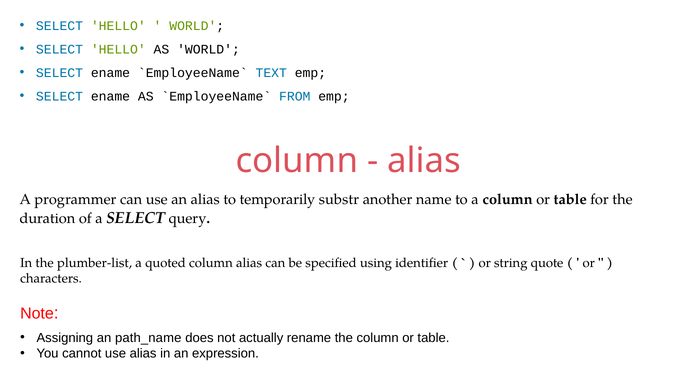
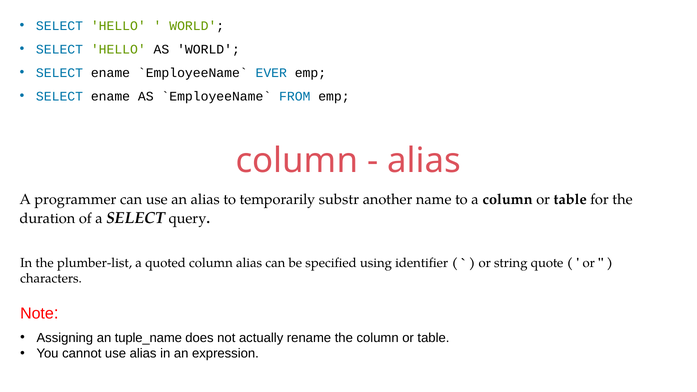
TEXT: TEXT -> EVER
path_name: path_name -> tuple_name
